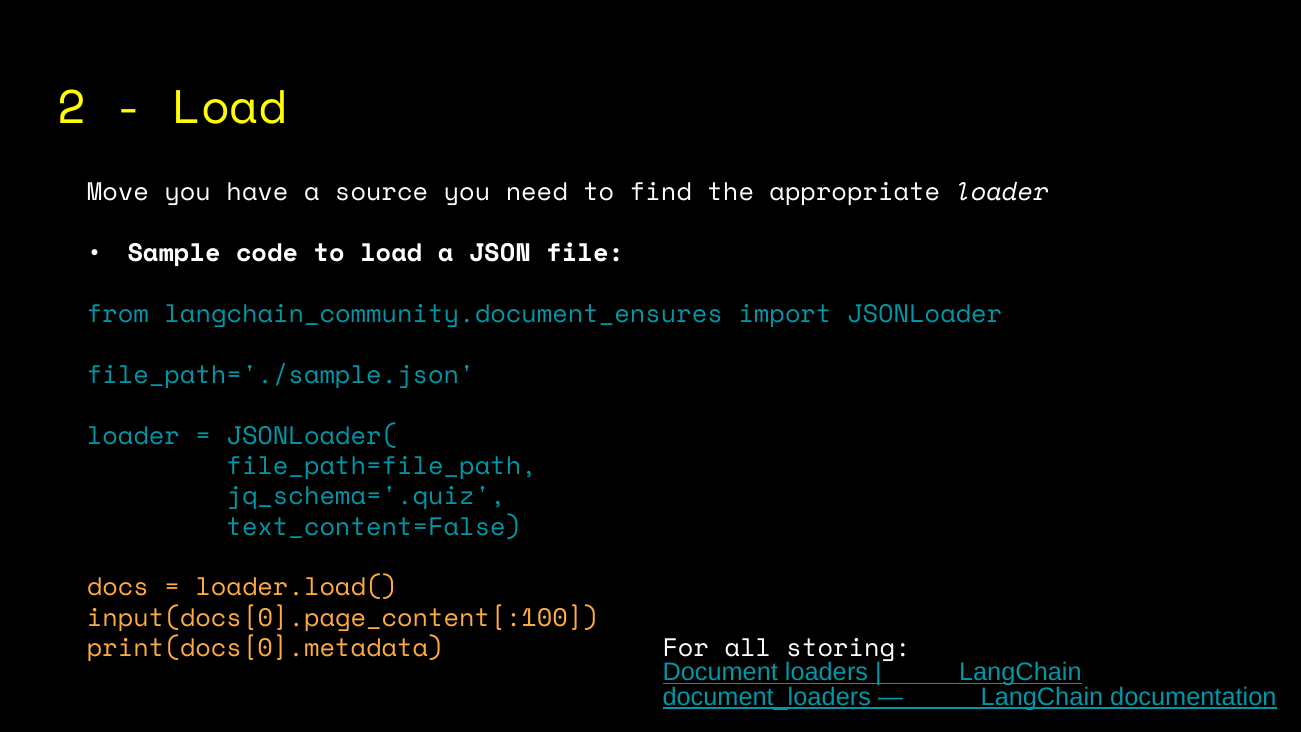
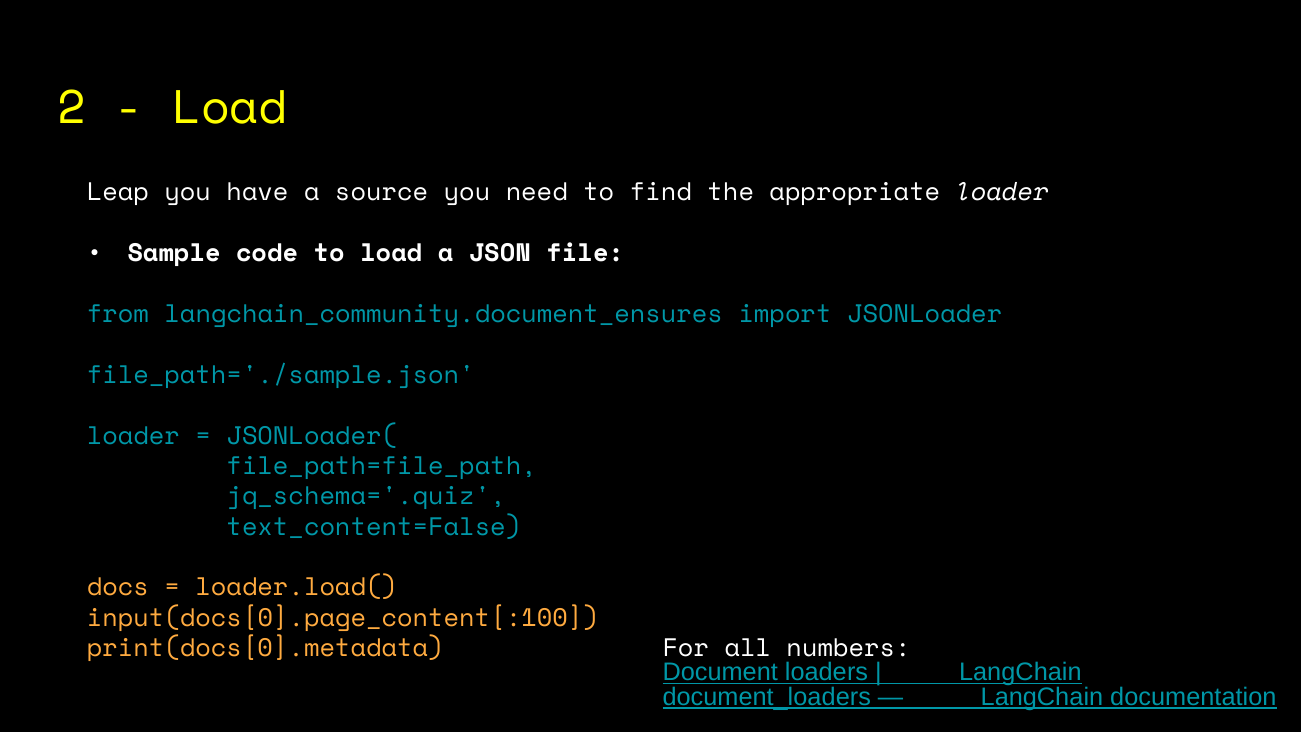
Move: Move -> Leap
storing: storing -> numbers
